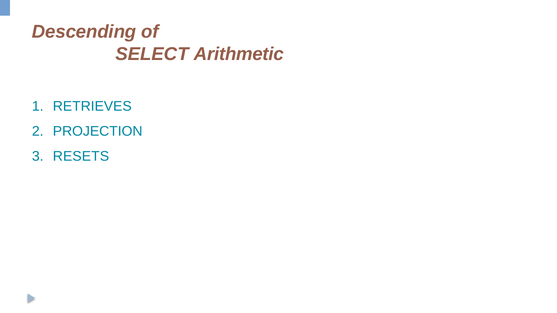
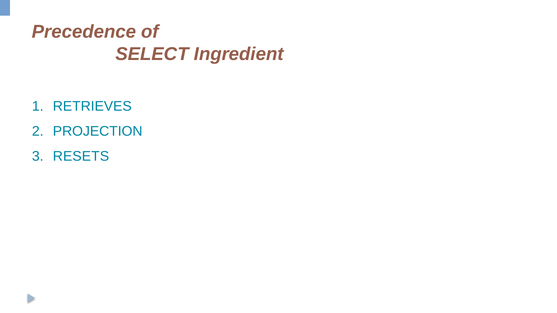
Descending: Descending -> Precedence
Arithmetic: Arithmetic -> Ingredient
